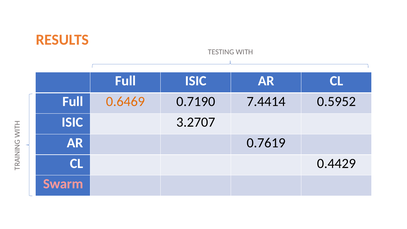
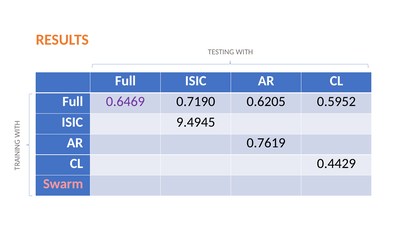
0.6469 colour: orange -> purple
7.4414: 7.4414 -> 0.6205
3.2707: 3.2707 -> 9.4945
